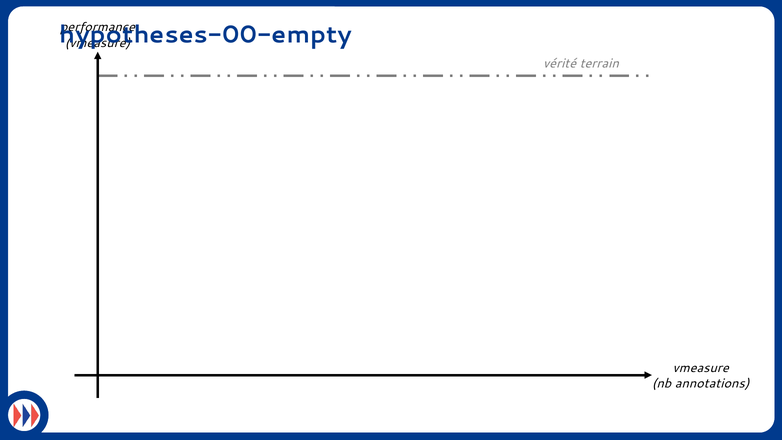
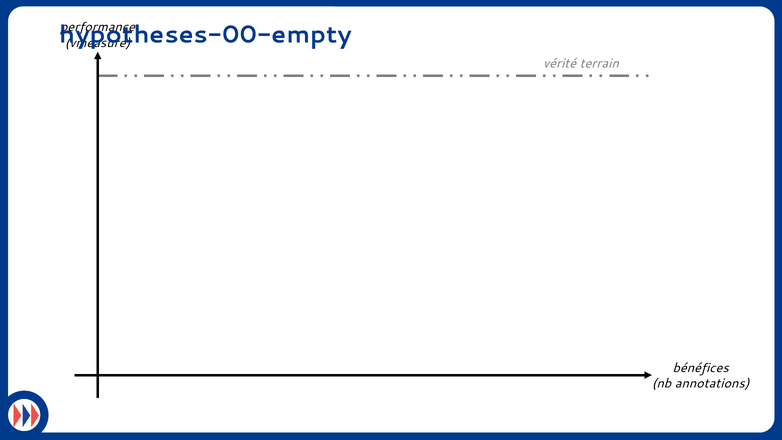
vmeasure at (701, 368): vmeasure -> bénéfices
